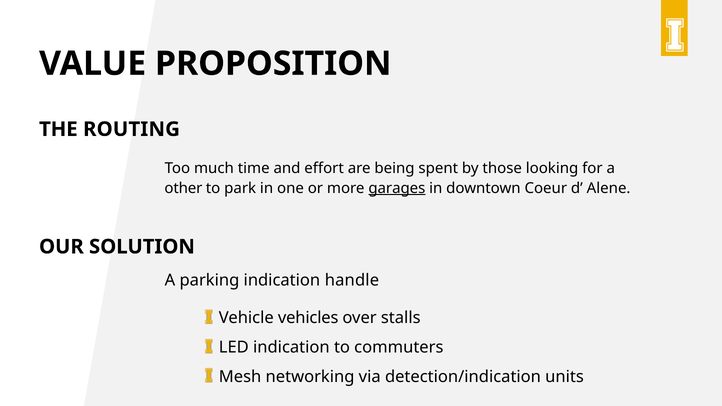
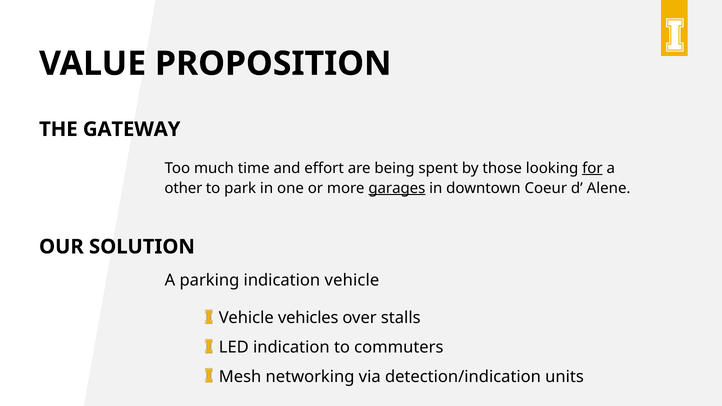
ROUTING: ROUTING -> GATEWAY
for underline: none -> present
indication handle: handle -> vehicle
